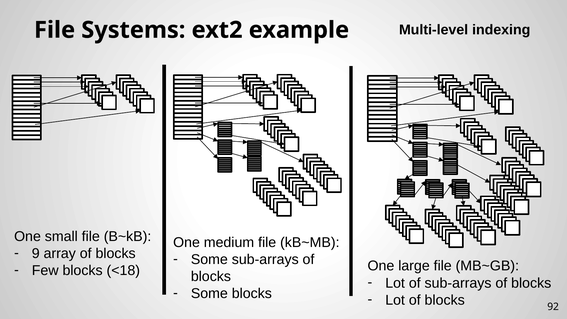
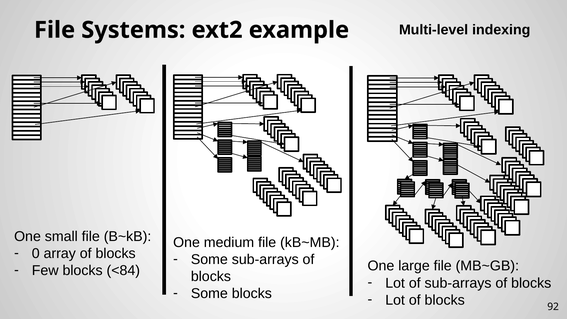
9: 9 -> 0
<18: <18 -> <84
